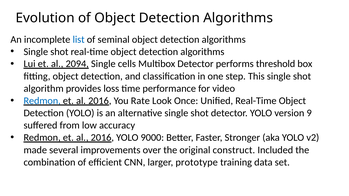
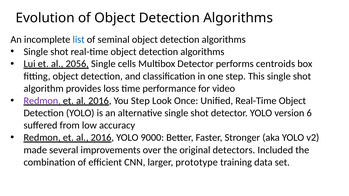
2094: 2094 -> 2056
threshold: threshold -> centroids
Redmon at (42, 101) colour: blue -> purple
You Rate: Rate -> Step
9: 9 -> 6
construct: construct -> detectors
